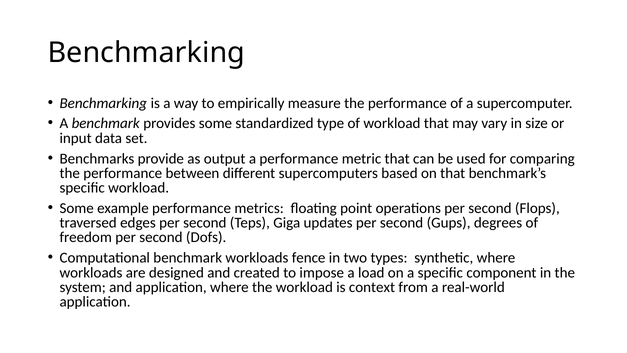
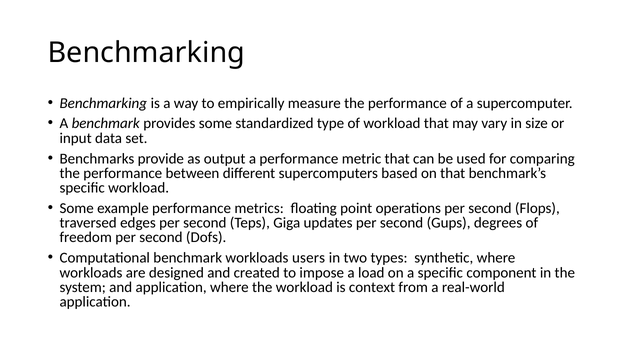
fence: fence -> users
